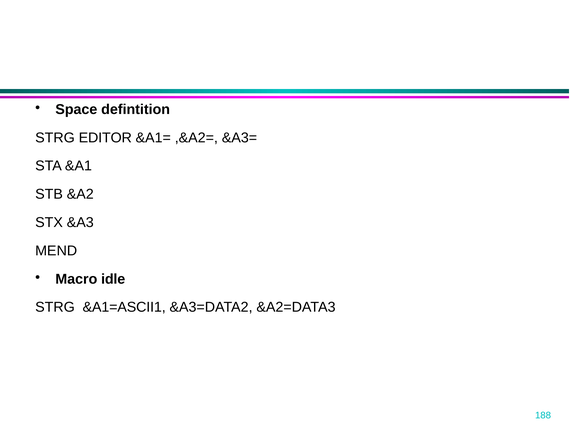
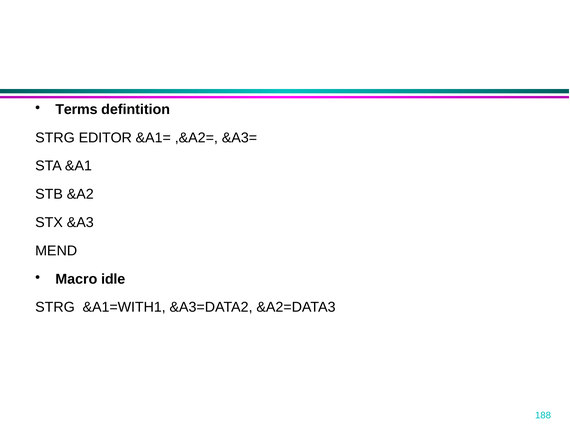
Space: Space -> Terms
&A1=ASCII1: &A1=ASCII1 -> &A1=WITH1
